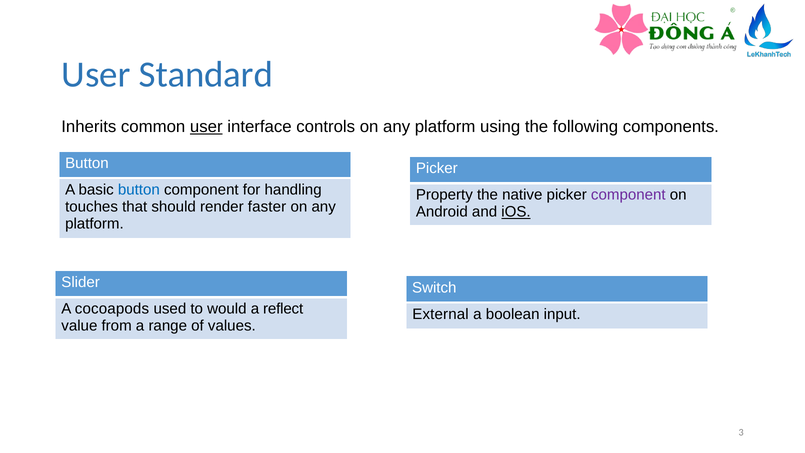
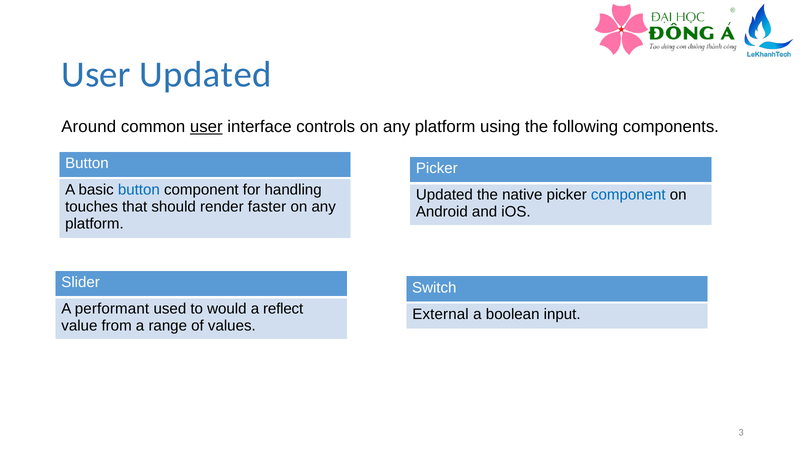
User Standard: Standard -> Updated
Inherits: Inherits -> Around
Property at (444, 195): Property -> Updated
component at (628, 195) colour: purple -> blue
iOS underline: present -> none
cocoapods: cocoapods -> performant
